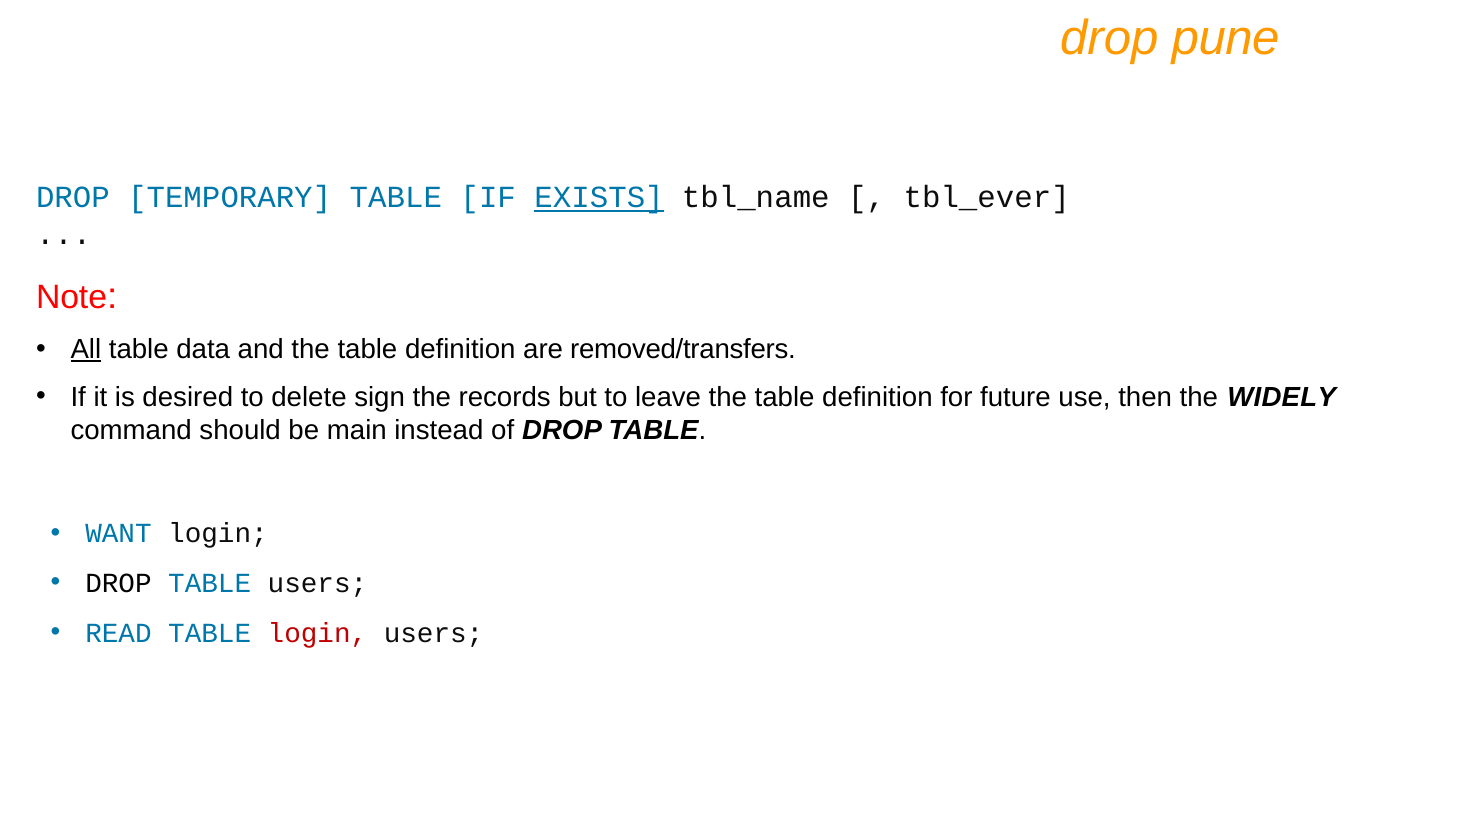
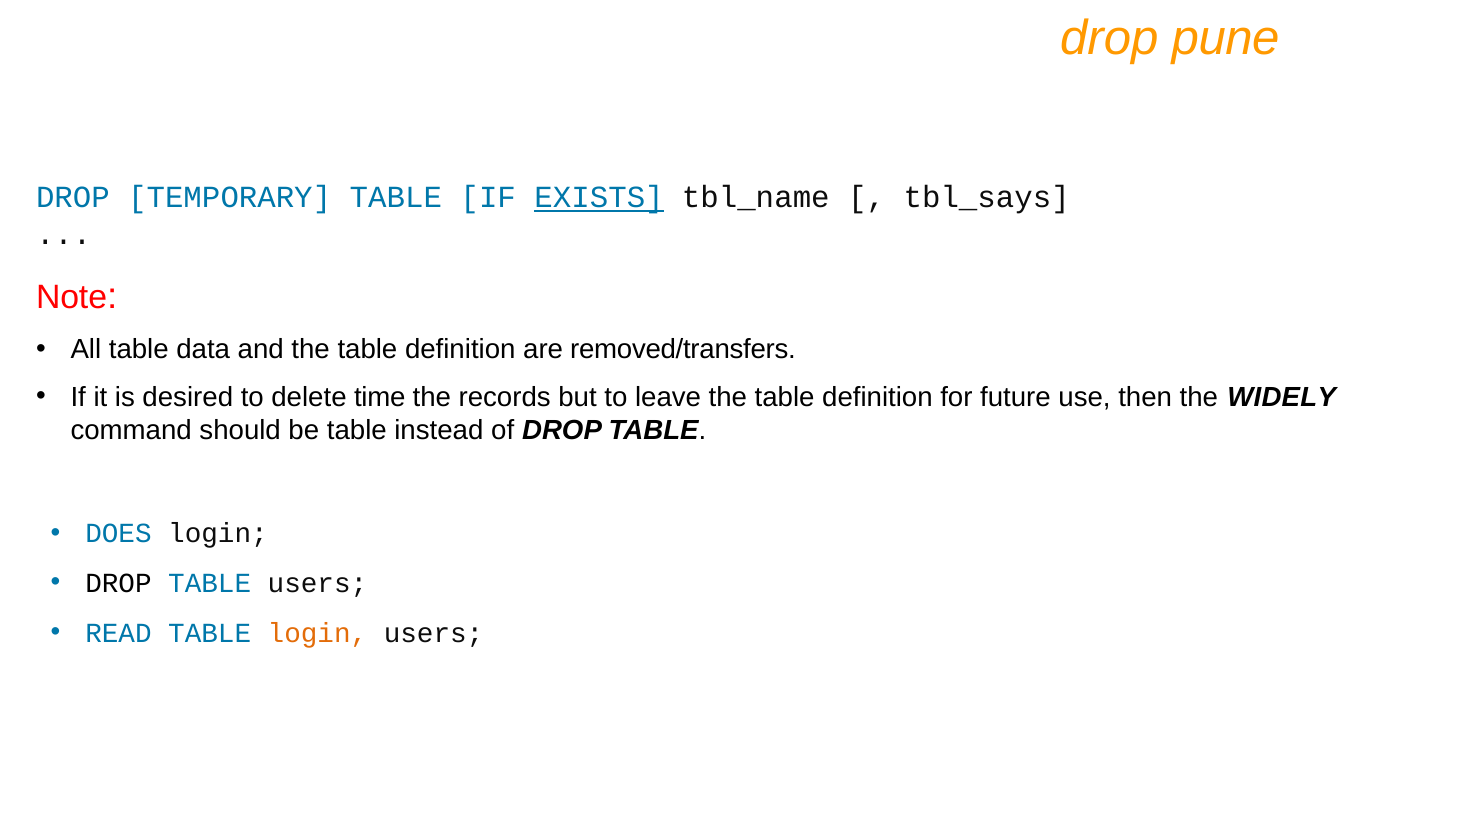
tbl_ever: tbl_ever -> tbl_says
All underline: present -> none
sign: sign -> time
be main: main -> table
WANT: WANT -> DOES
login at (317, 633) colour: red -> orange
